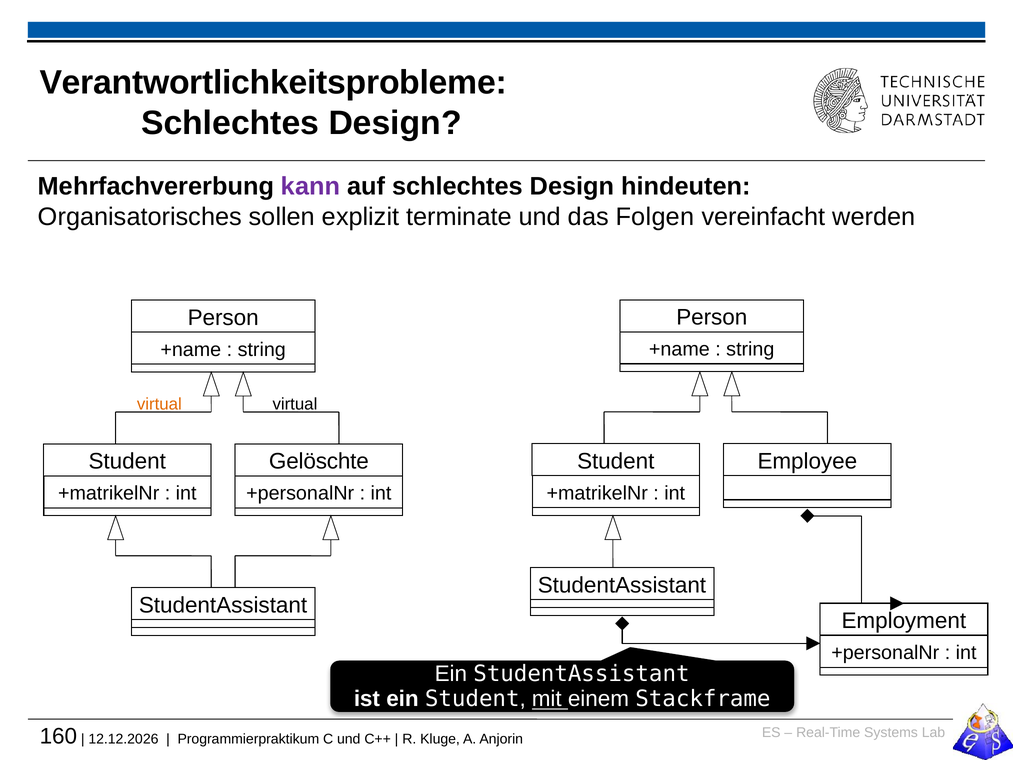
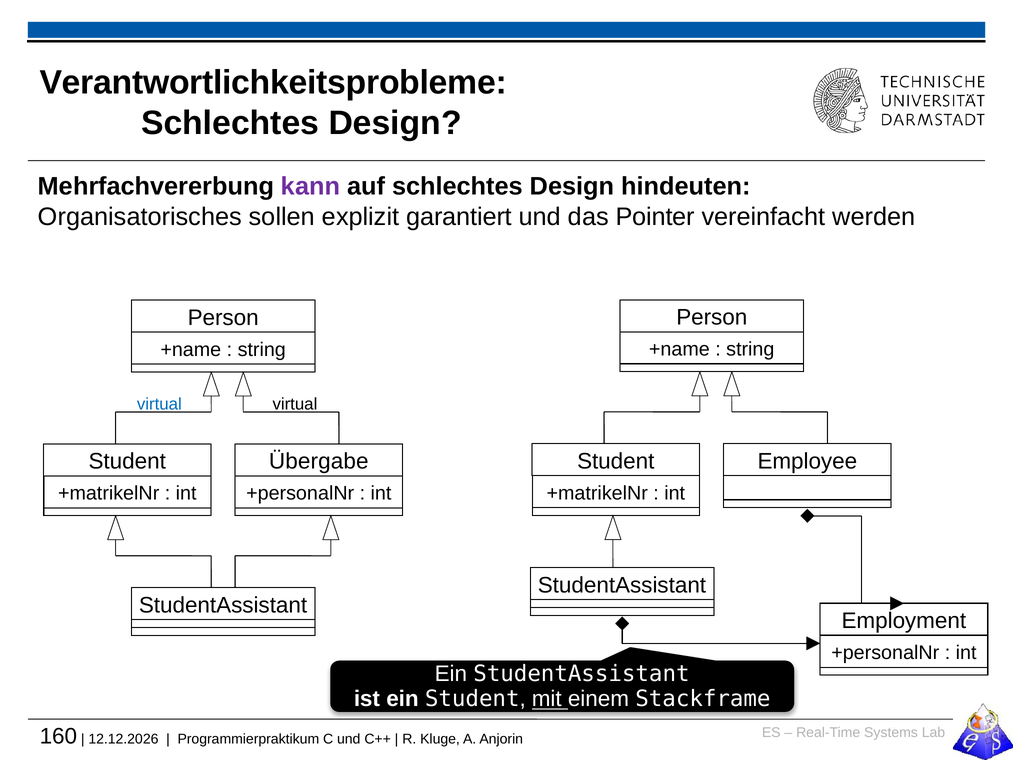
terminate: terminate -> garantiert
Folgen: Folgen -> Pointer
virtual at (159, 404) colour: orange -> blue
Gelöschte: Gelöschte -> Übergabe
